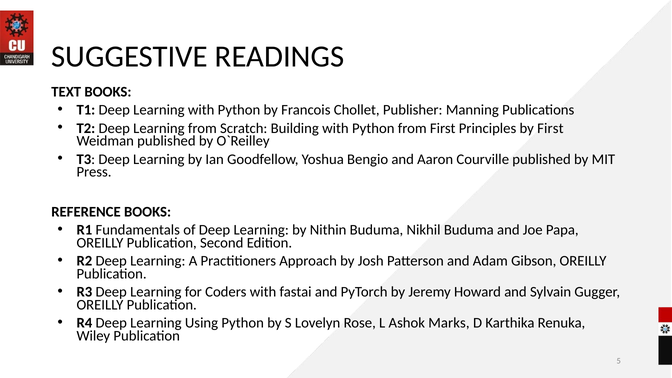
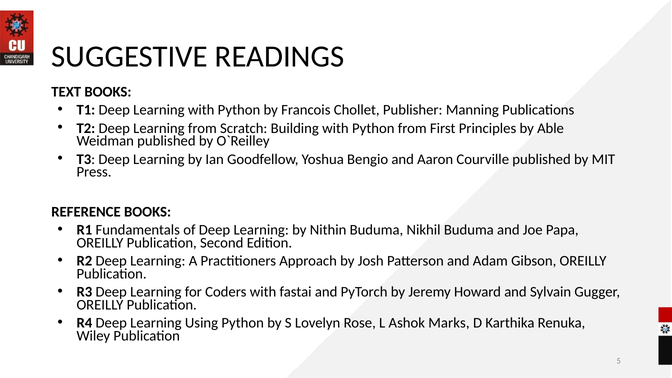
by First: First -> Able
